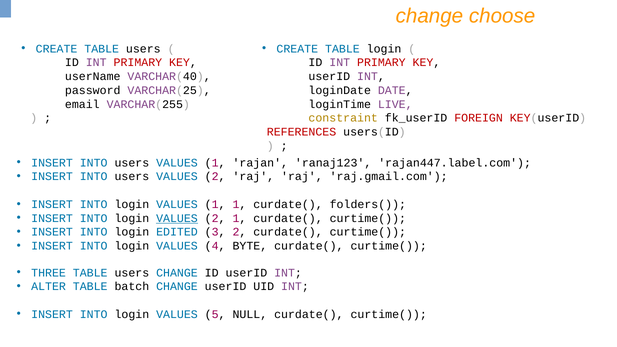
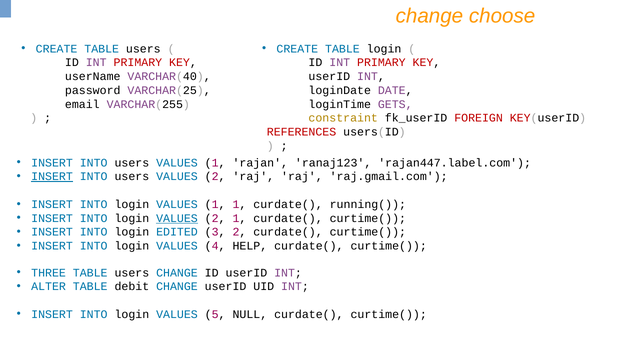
LIVE: LIVE -> GETS
INSERT at (52, 177) underline: none -> present
folders(: folders( -> running(
BYTE: BYTE -> HELP
batch: batch -> debit
